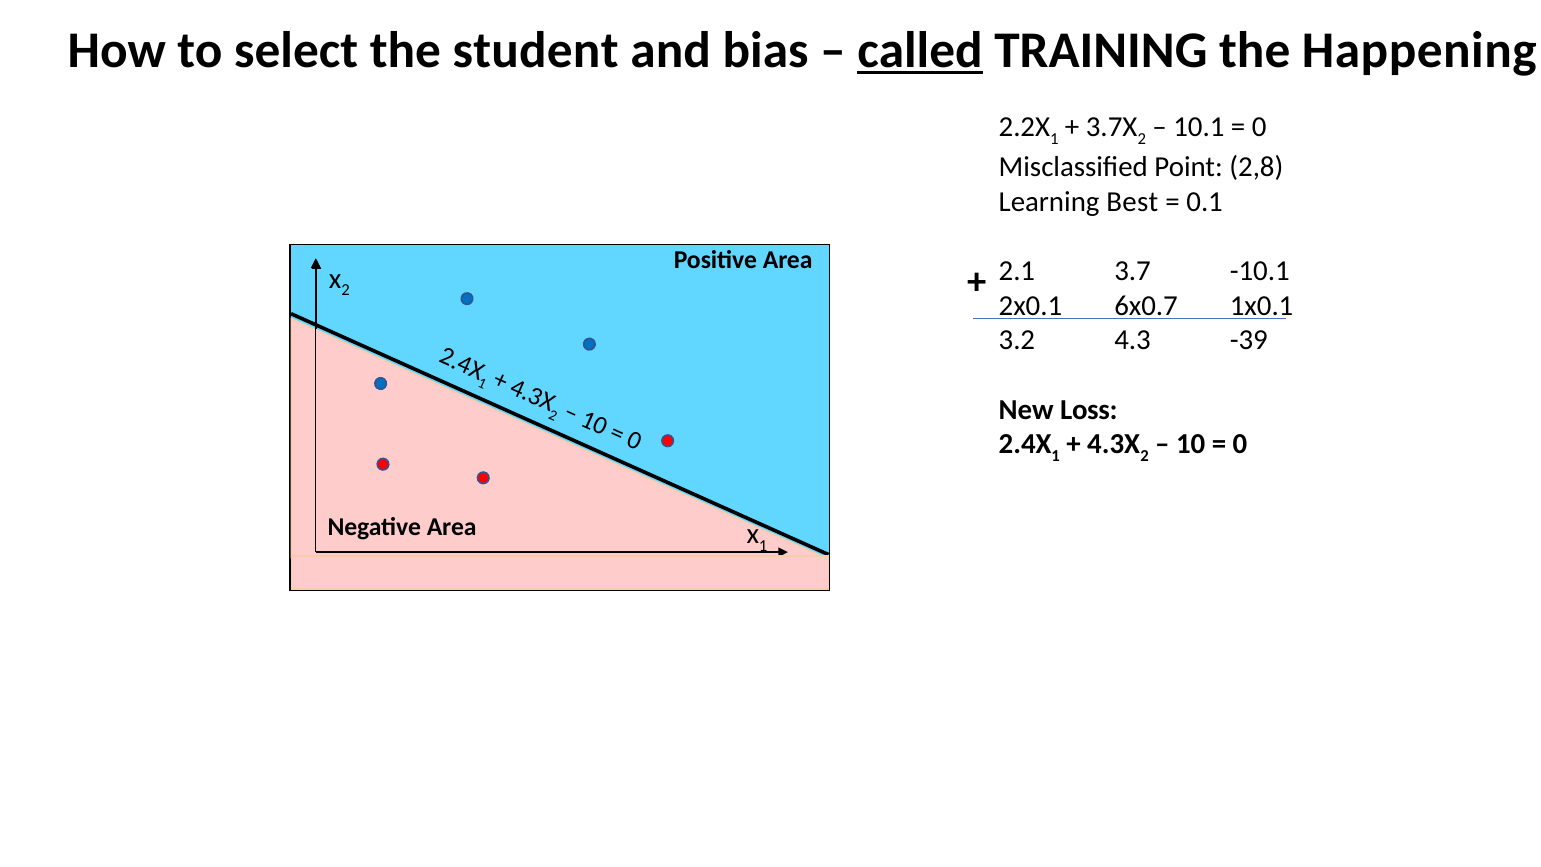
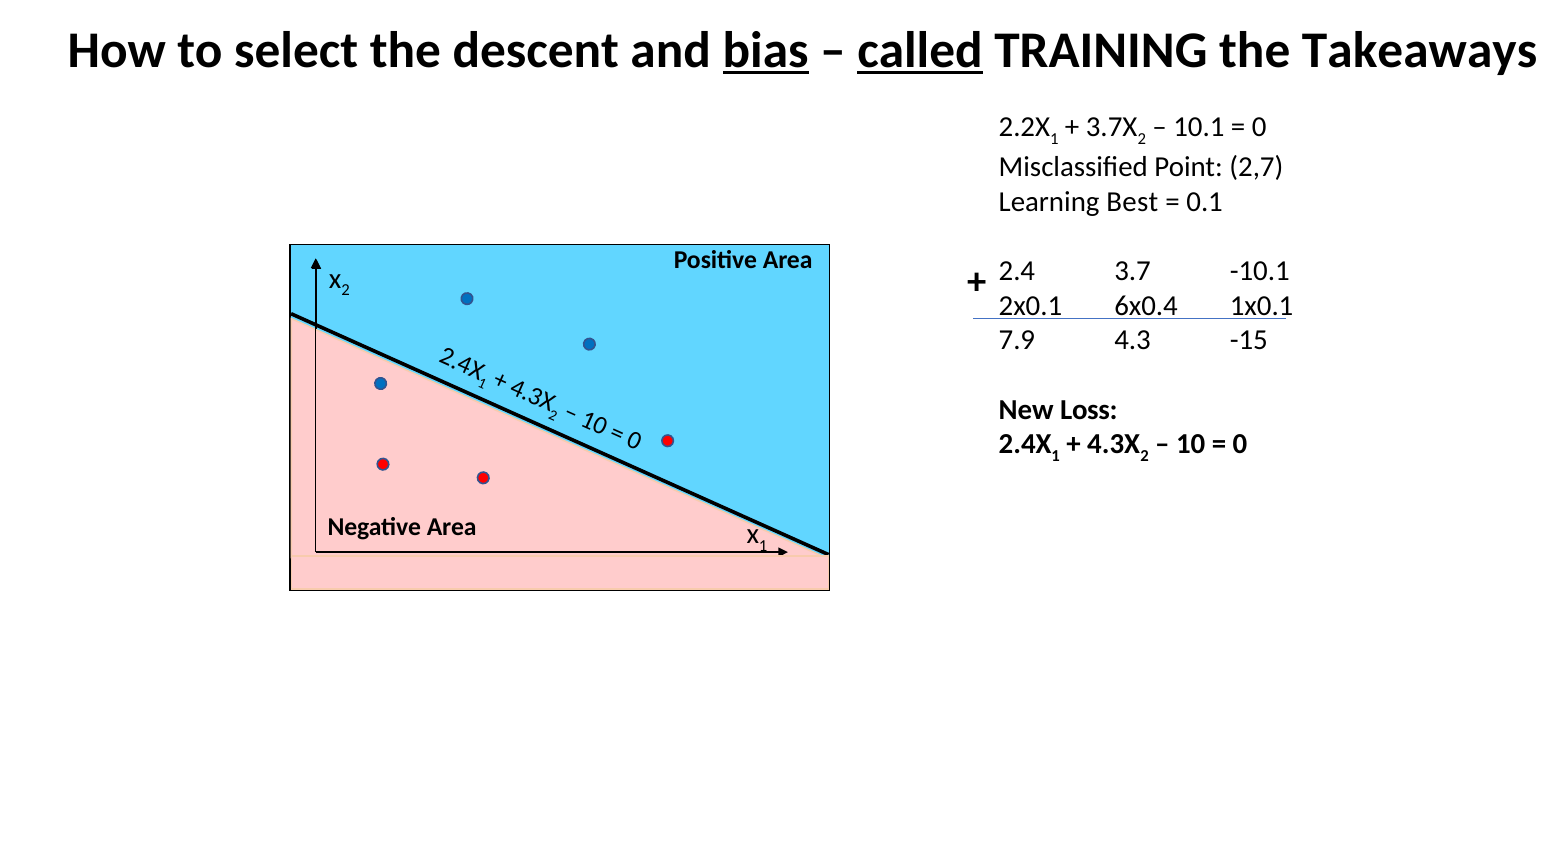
student: student -> descent
bias underline: none -> present
Happening: Happening -> Takeaways
2,8: 2,8 -> 2,7
2.1: 2.1 -> 2.4
6x0.7: 6x0.7 -> 6x0.4
3.2: 3.2 -> 7.9
-39: -39 -> -15
